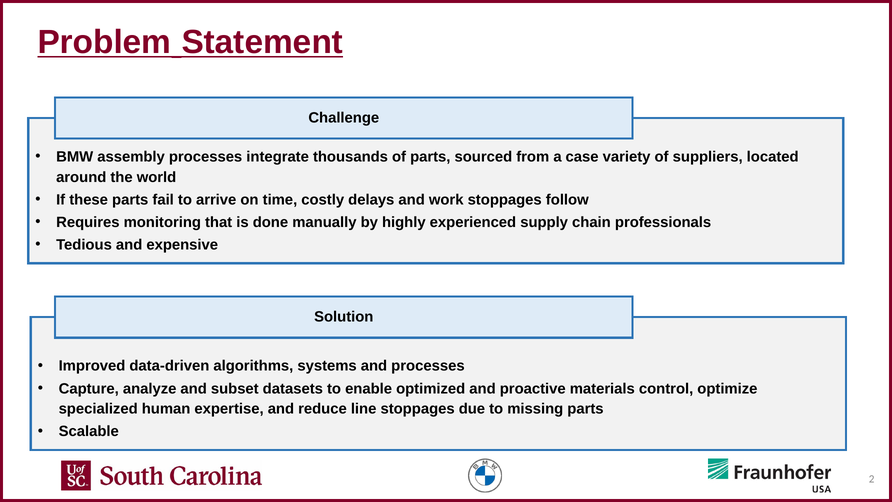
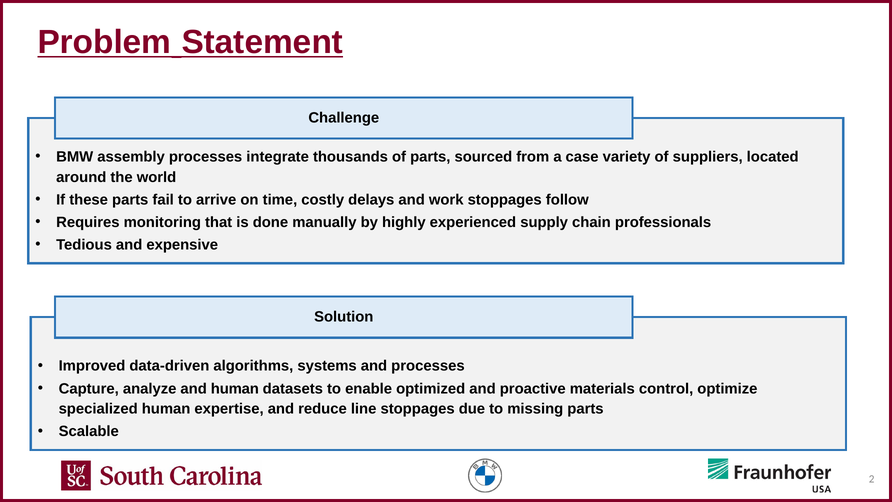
and subset: subset -> human
